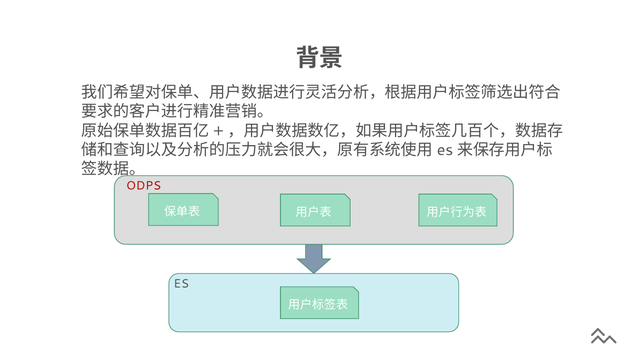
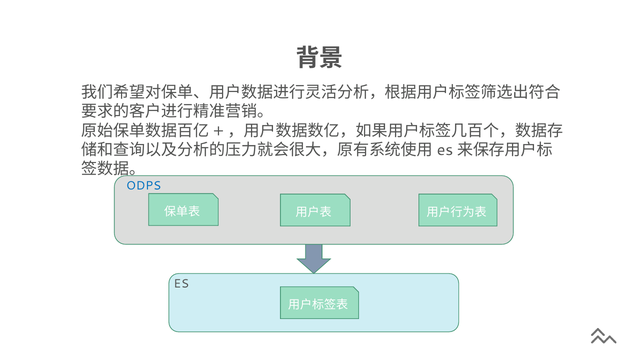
ODPS colour: red -> blue
